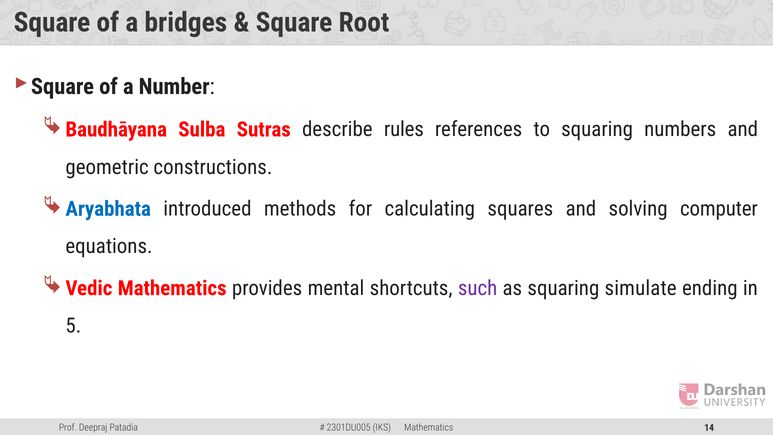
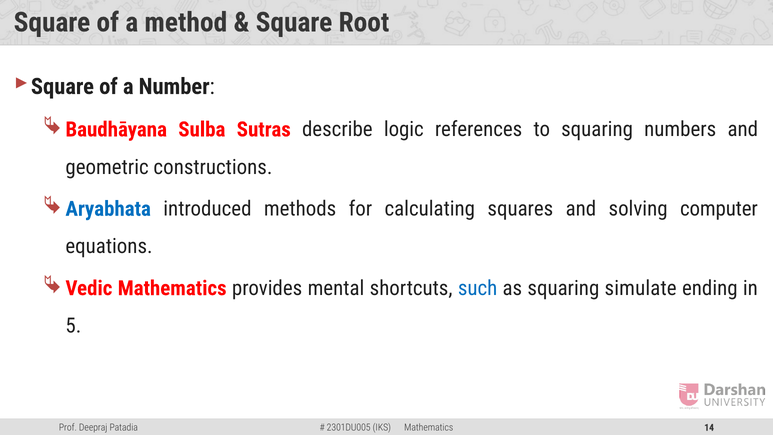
bridges: bridges -> method
rules: rules -> logic
such colour: purple -> blue
